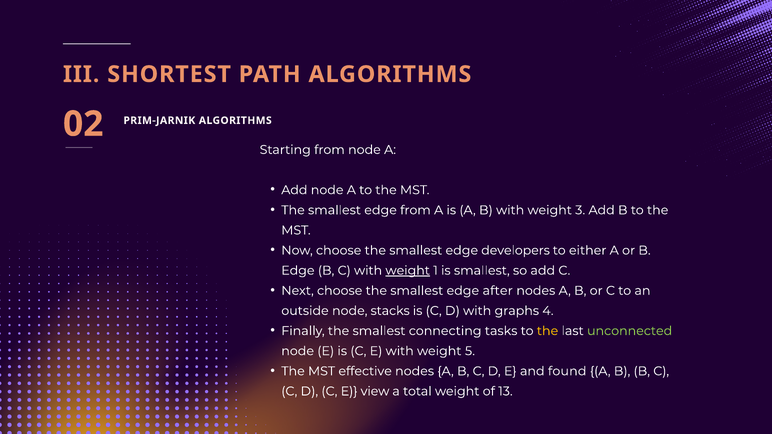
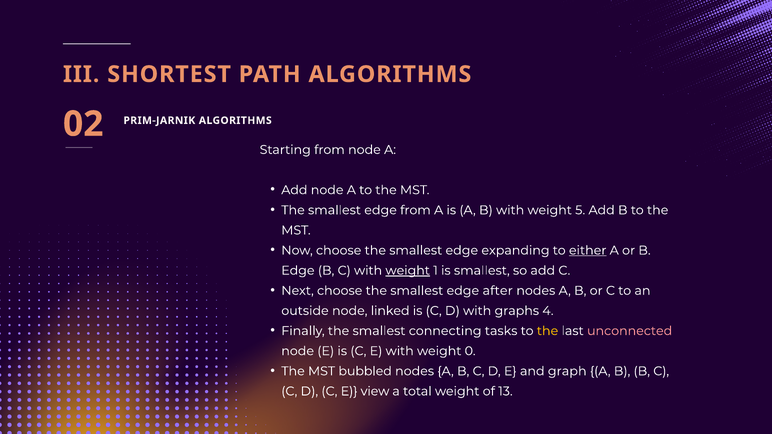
3: 3 -> 5
developers: developers -> expanding
either underline: none -> present
stacks: stacks -> linked
unconnected colour: light green -> pink
5: 5 -> 0
effective: effective -> bubbled
found: found -> graph
